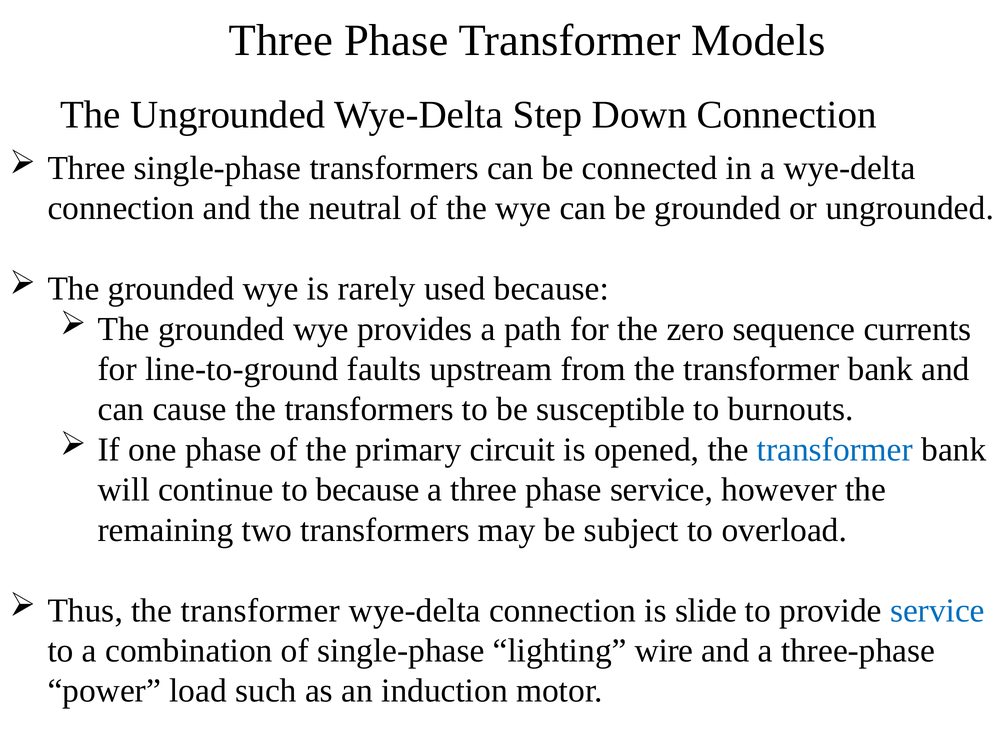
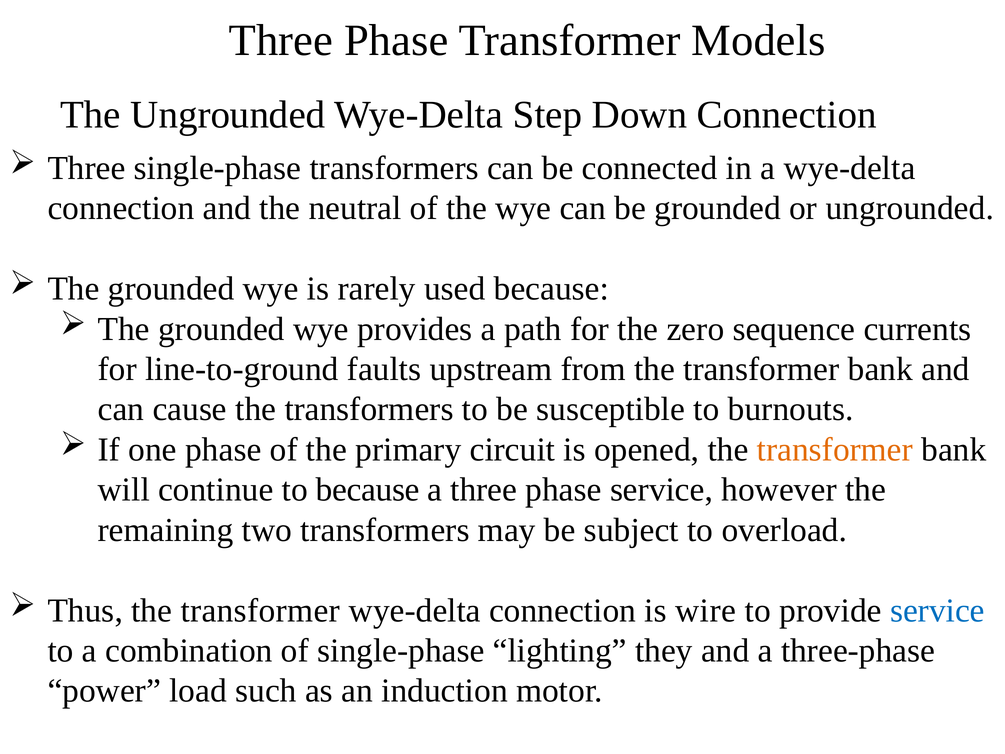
transformer at (835, 449) colour: blue -> orange
slide: slide -> wire
wire: wire -> they
